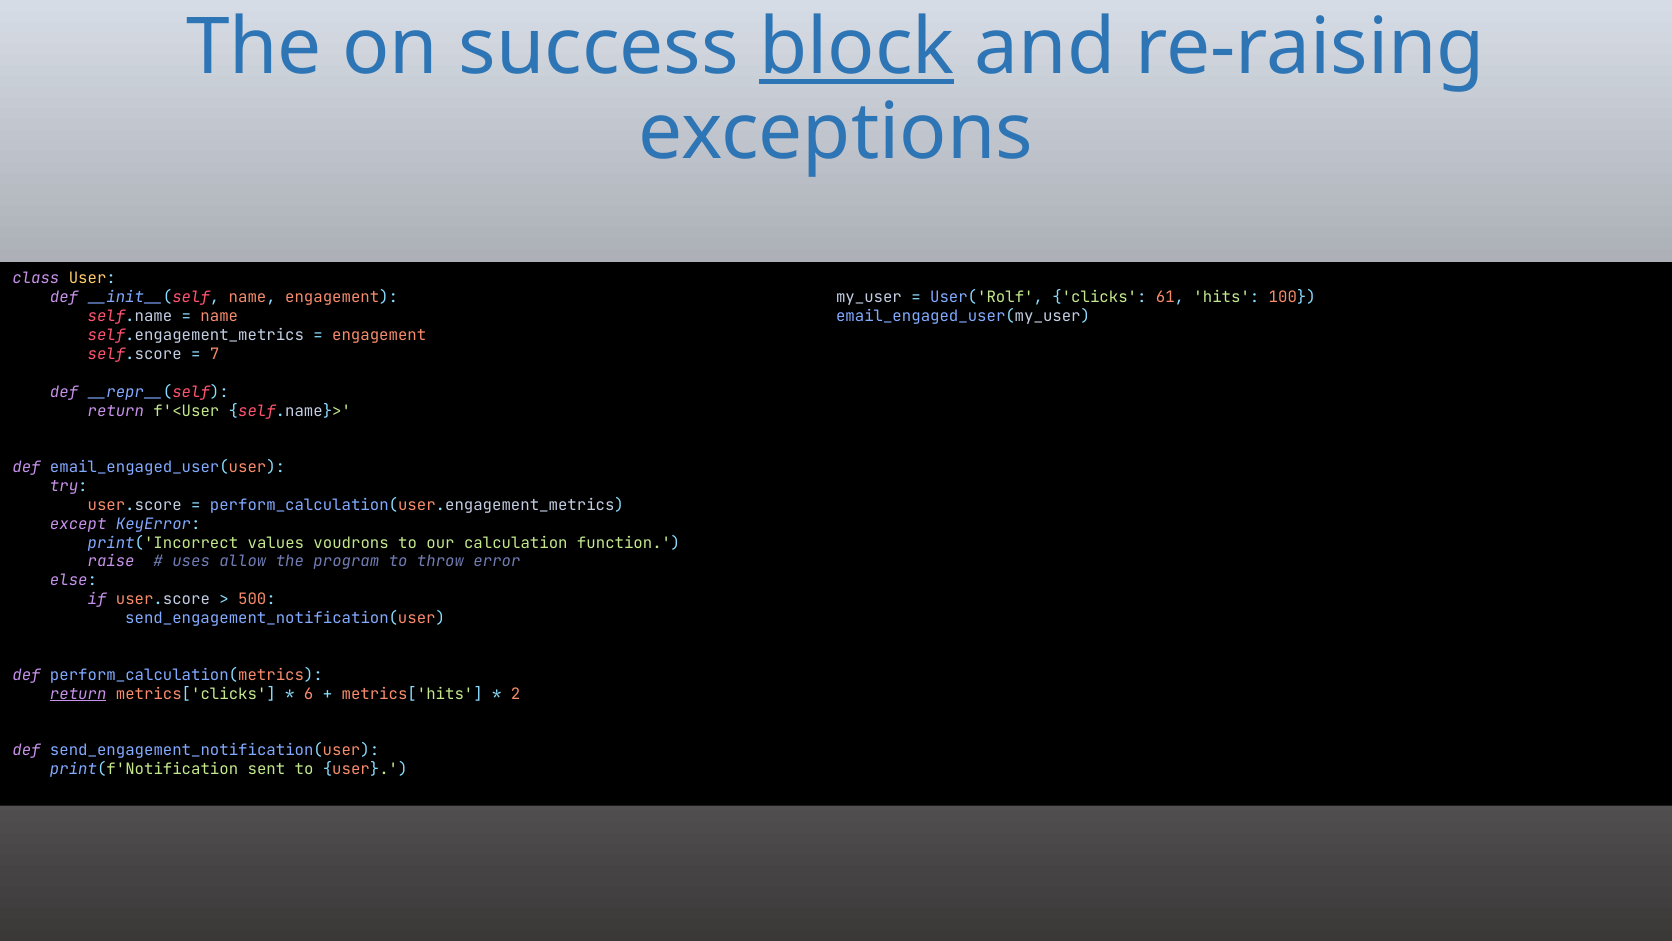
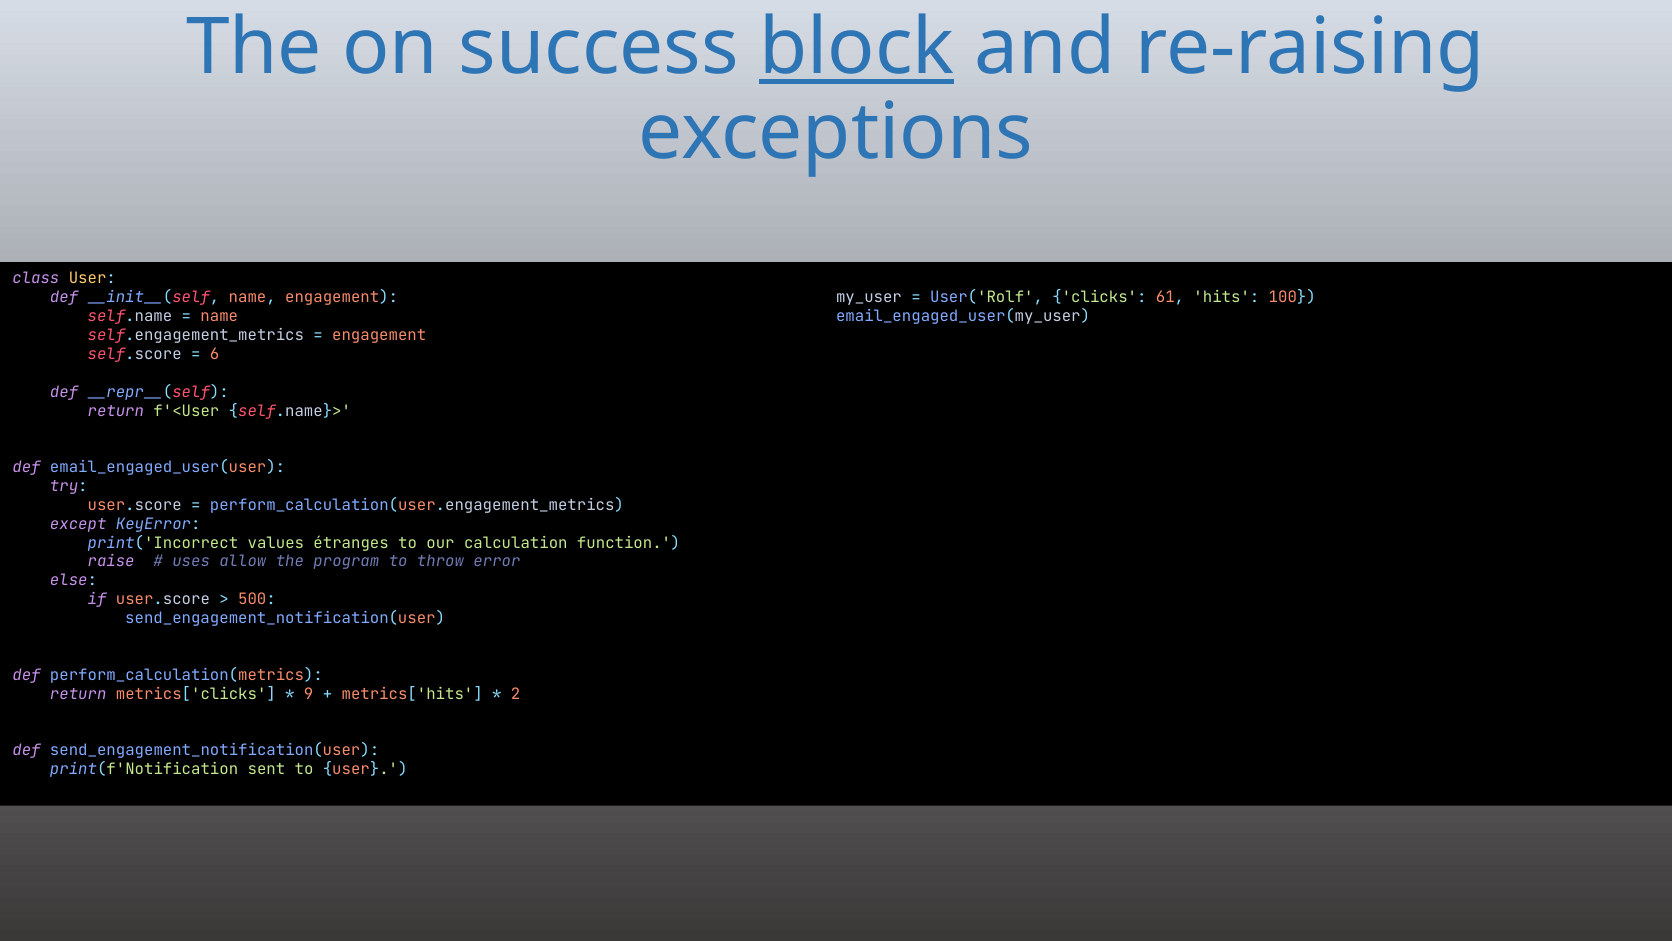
7: 7 -> 6
voudrons: voudrons -> étranges
return at (78, 693) underline: present -> none
6: 6 -> 9
